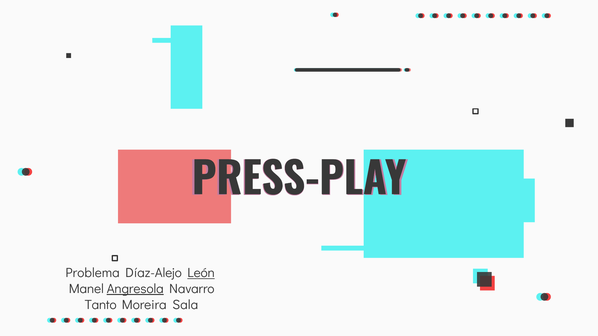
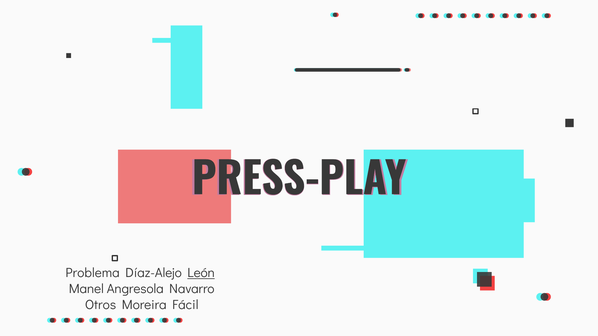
Angresola underline: present -> none
Tanto: Tanto -> Otros
Sala: Sala -> Fácil
